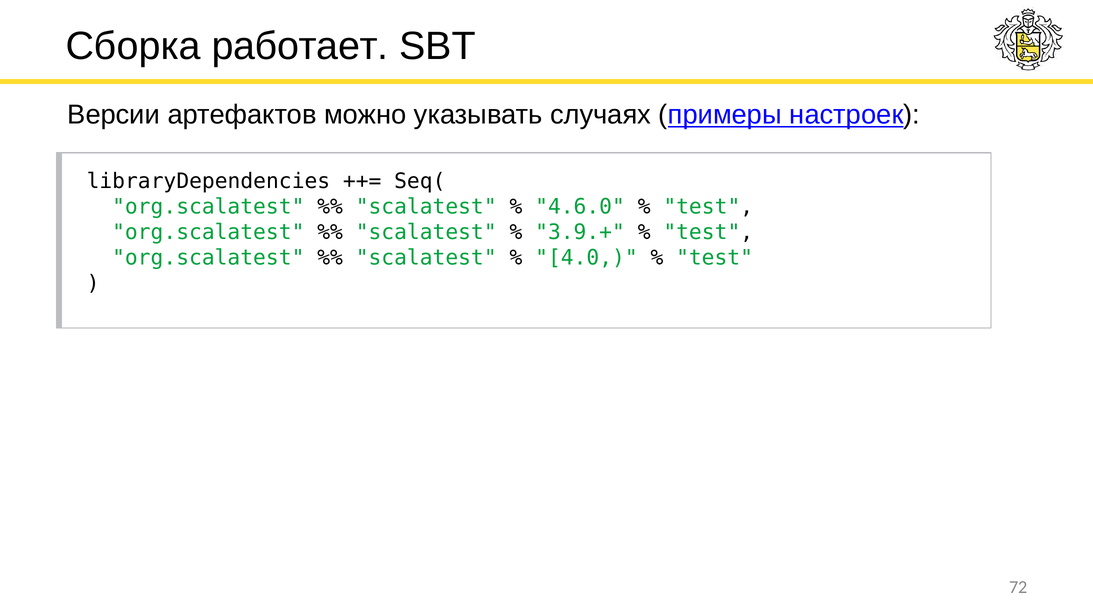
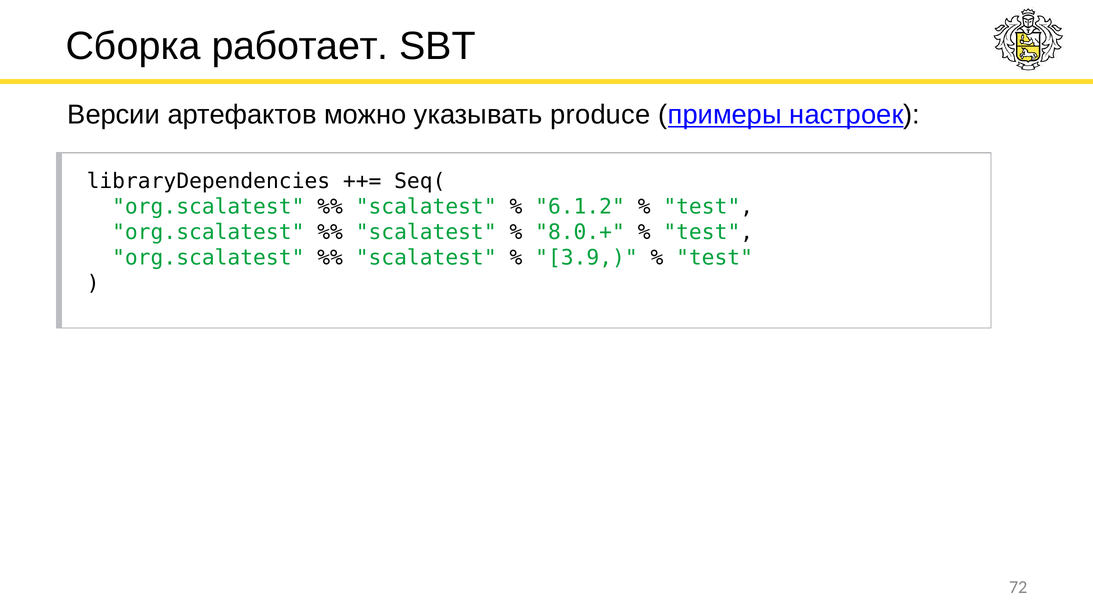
случаях: случаях -> produce
4.6.0: 4.6.0 -> 6.1.2
3.9.+: 3.9.+ -> 8.0.+
4.0: 4.0 -> 3.9
